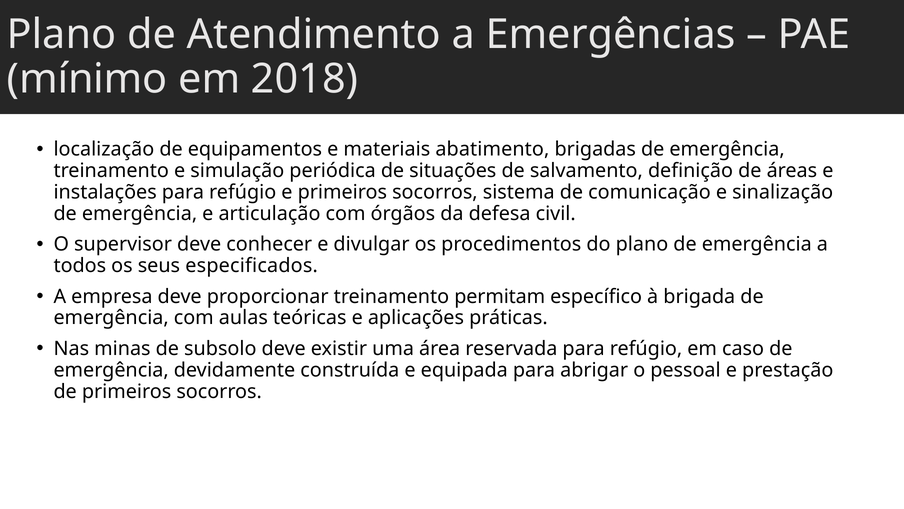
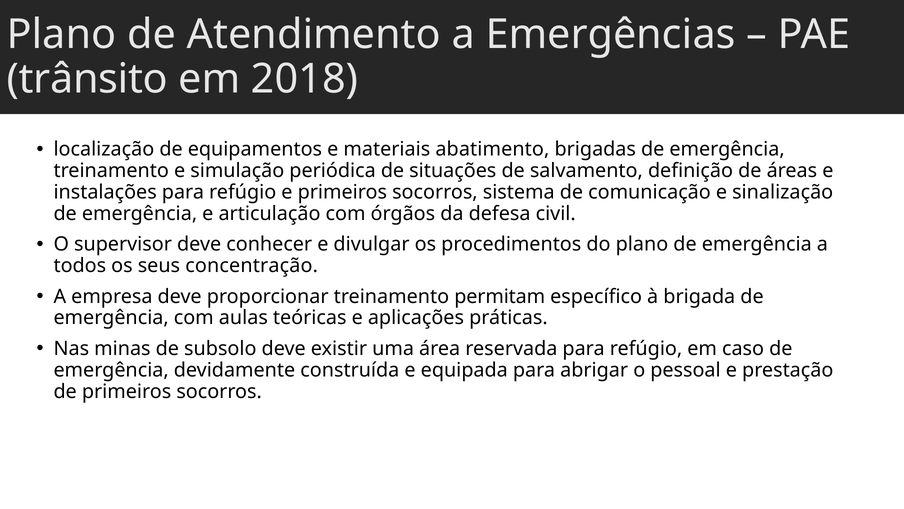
mínimo: mínimo -> trânsito
especificados: especificados -> concentração
